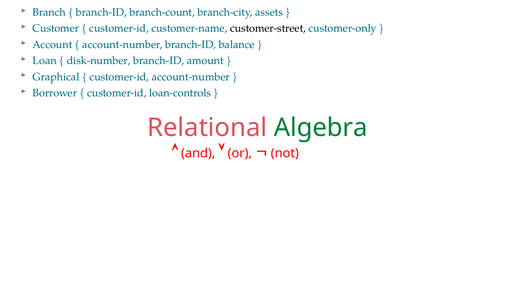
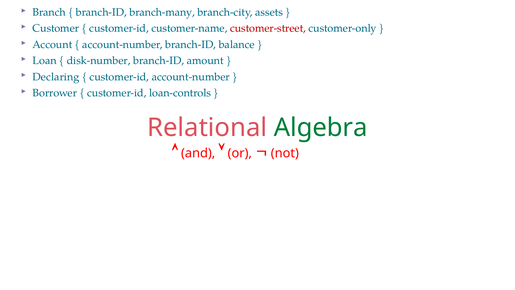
branch-count: branch-count -> branch-many
customer-street colour: black -> red
Graphical: Graphical -> Declaring
